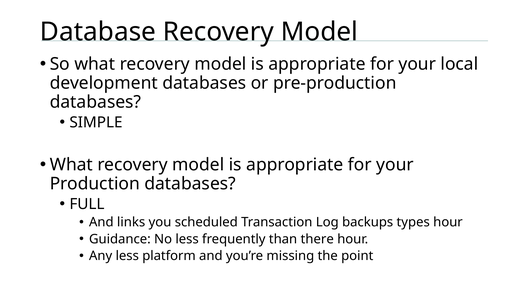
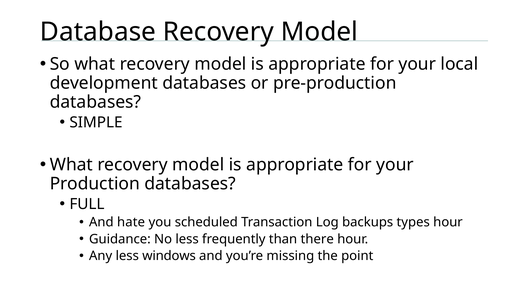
links: links -> hate
platform: platform -> windows
